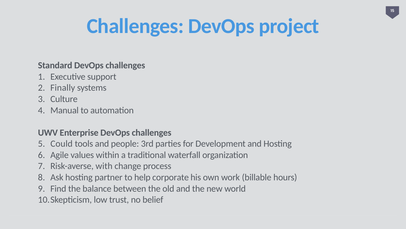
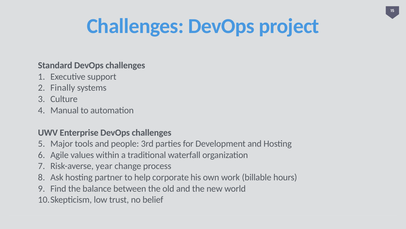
Could: Could -> Major
with: with -> year
